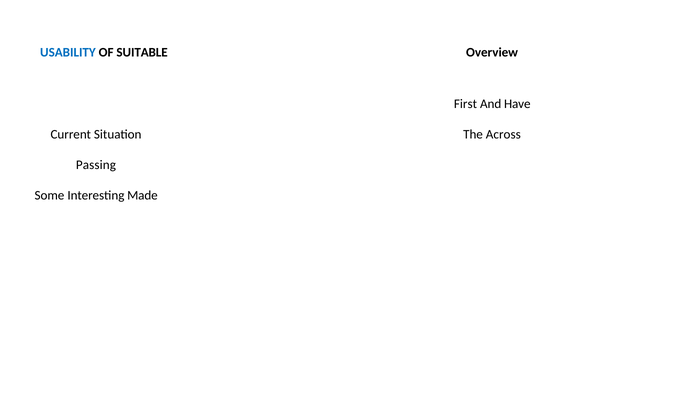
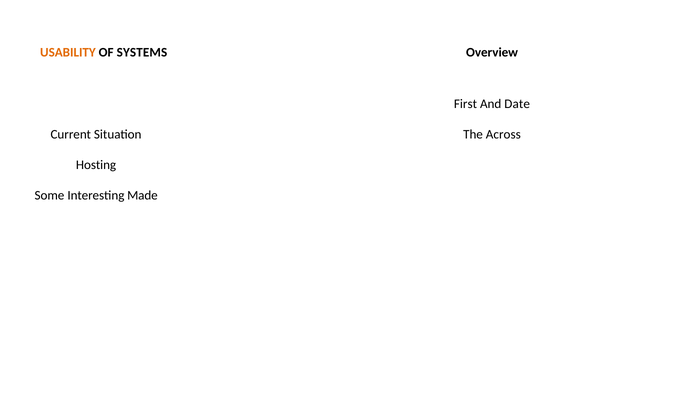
USABILITY colour: blue -> orange
SUITABLE: SUITABLE -> SYSTEMS
Have: Have -> Date
Passing: Passing -> Hosting
